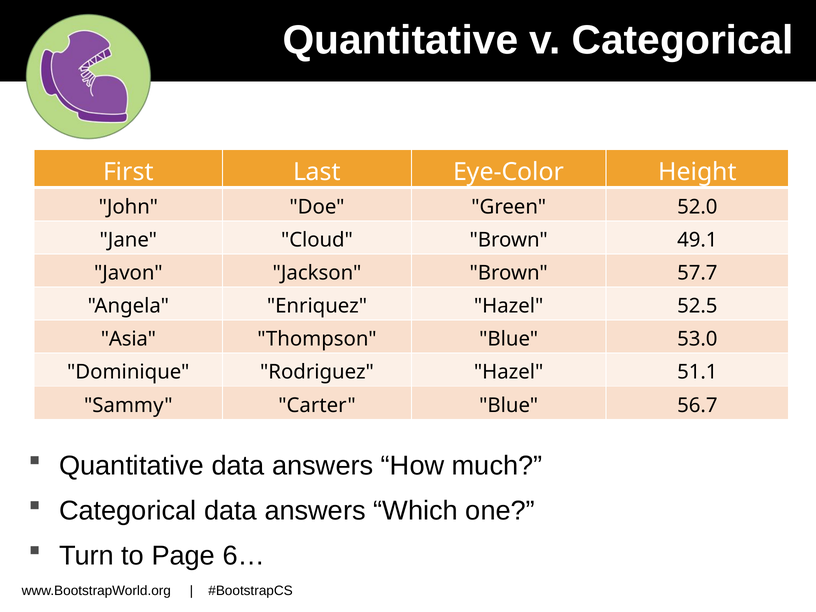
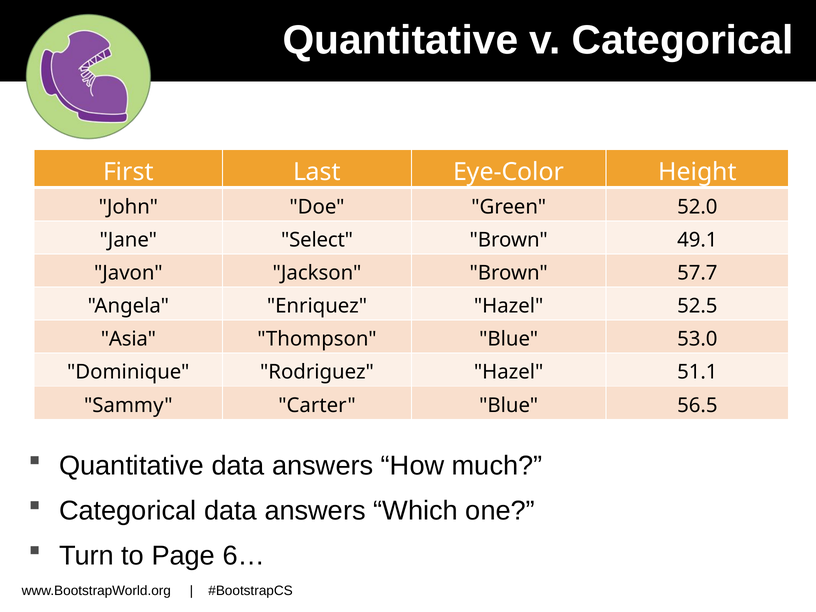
Cloud: Cloud -> Select
56.7: 56.7 -> 56.5
